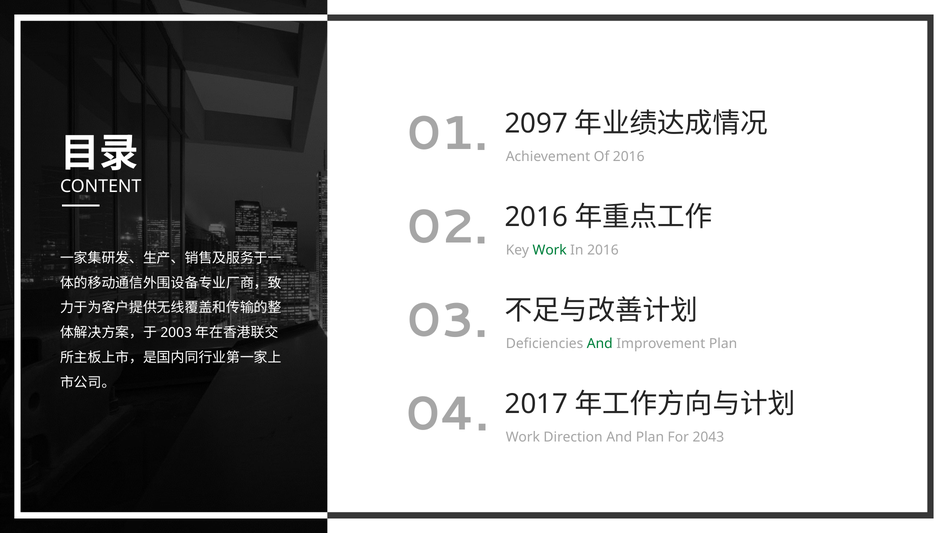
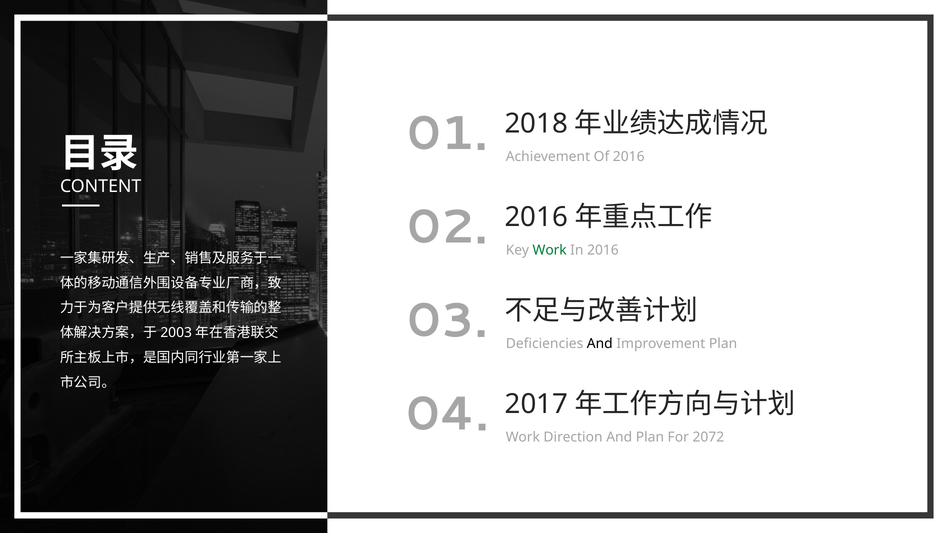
2097: 2097 -> 2018
And at (600, 344) colour: green -> black
2043: 2043 -> 2072
